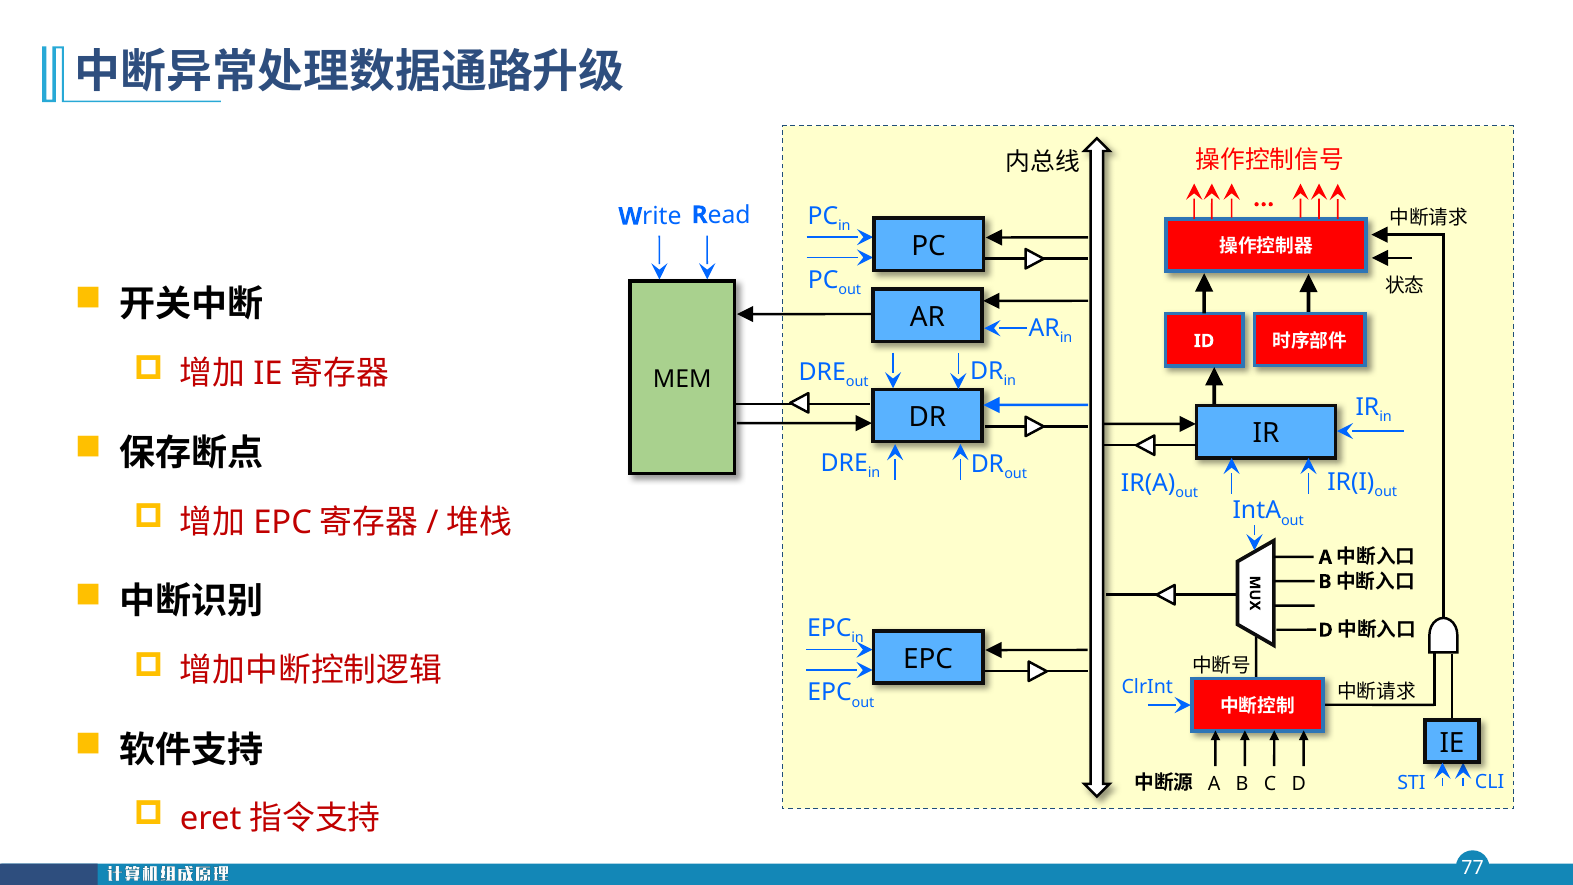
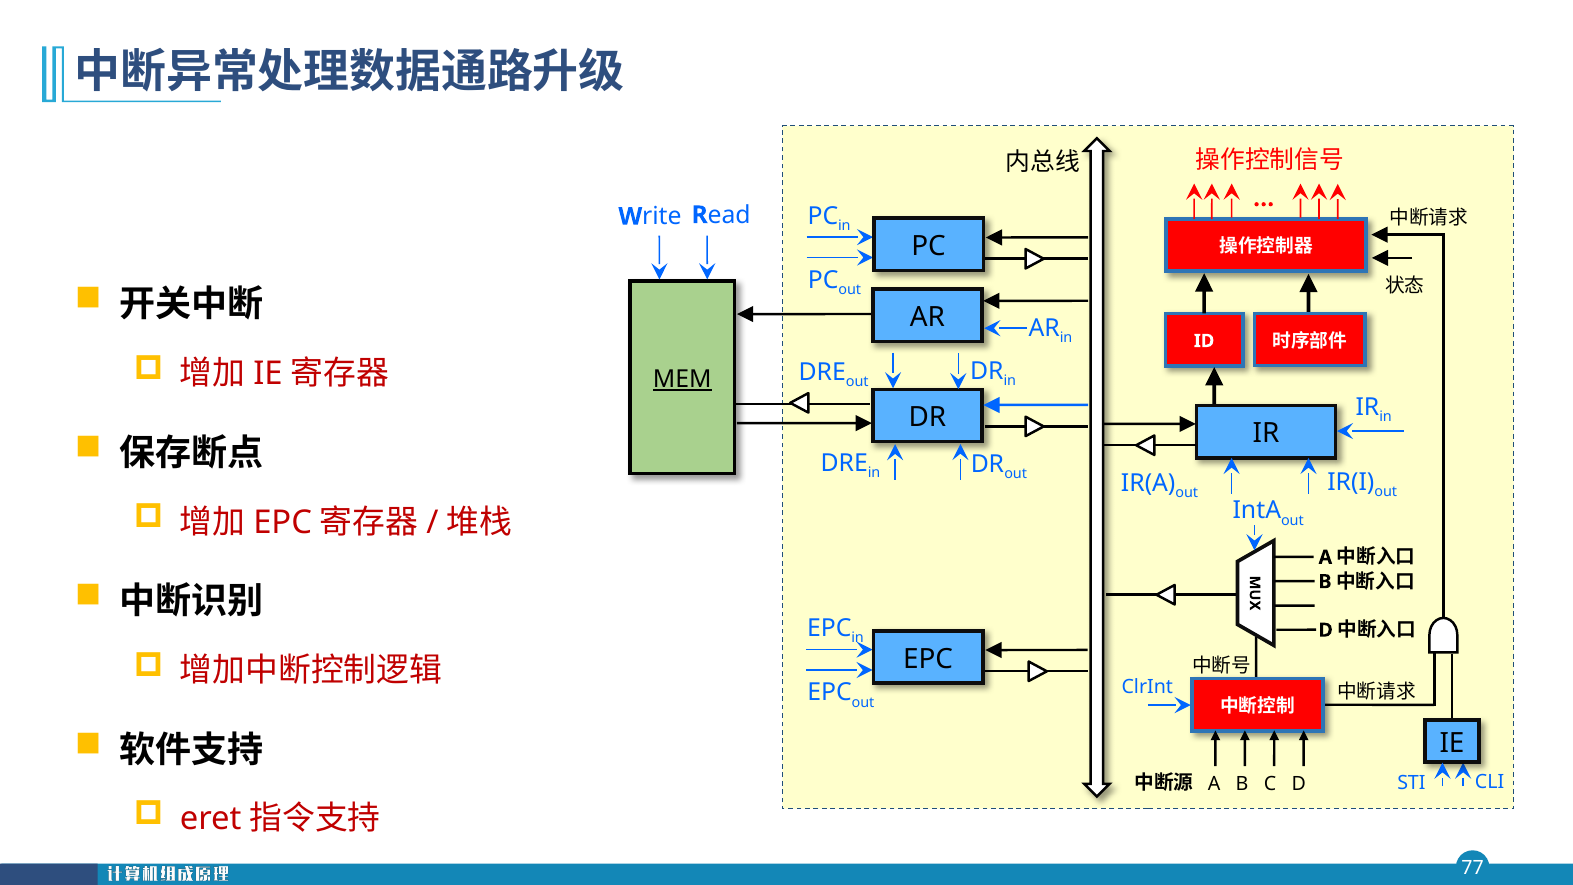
MEM underline: none -> present
